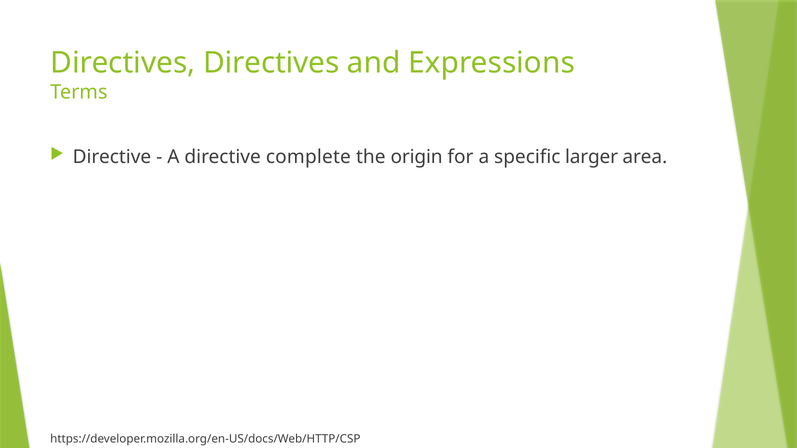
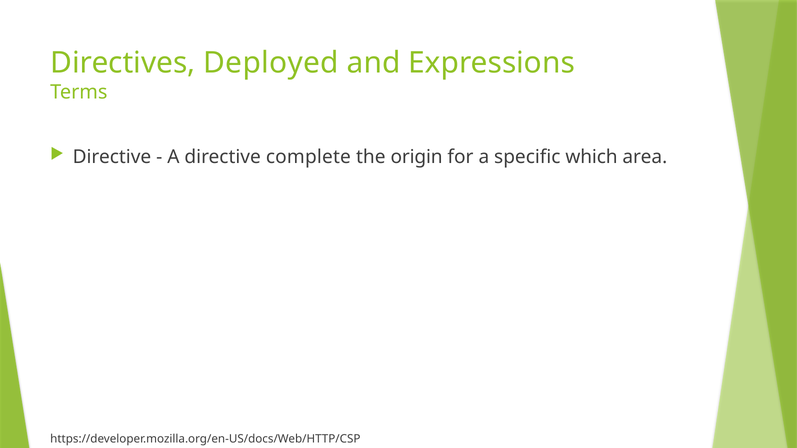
Directives Directives: Directives -> Deployed
larger: larger -> which
